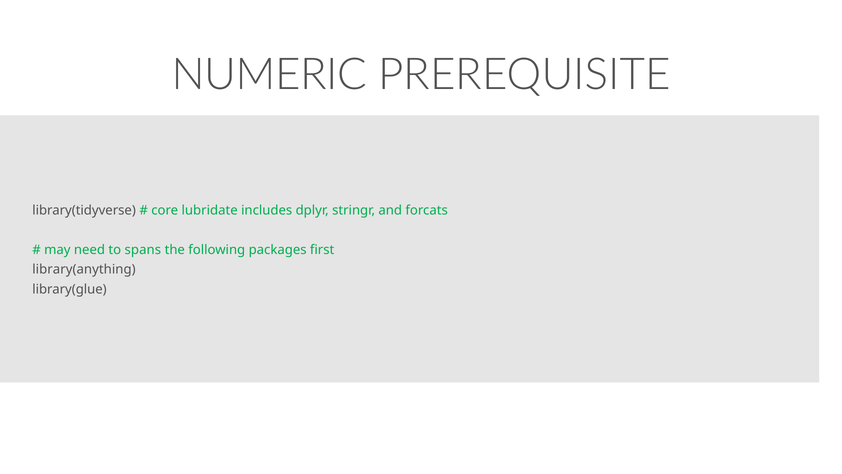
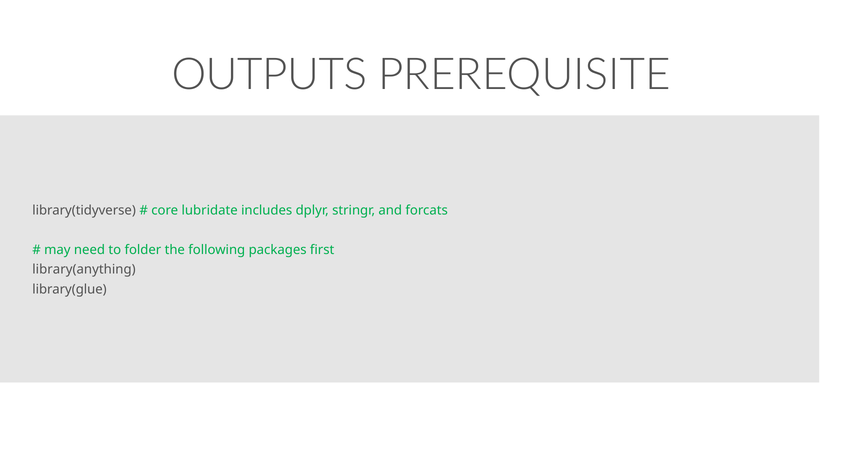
NUMERIC: NUMERIC -> OUTPUTS
spans: spans -> folder
